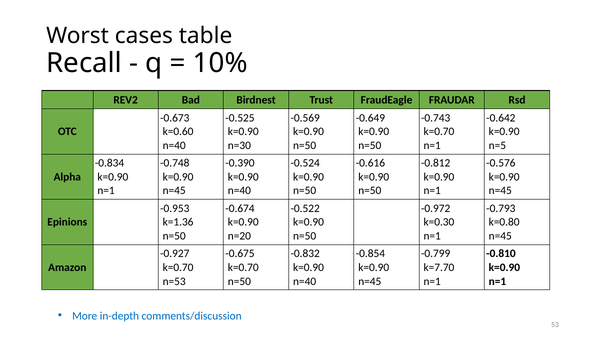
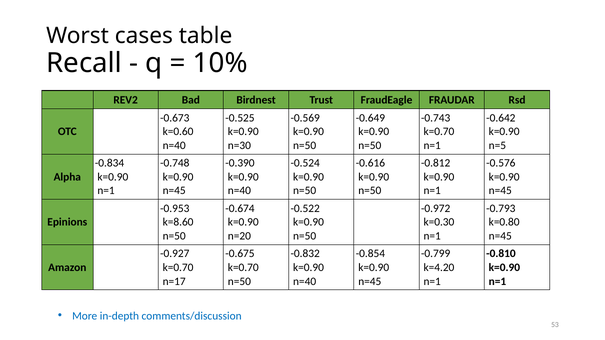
k=1.36: k=1.36 -> k=8.60
k=7.70: k=7.70 -> k=4.20
n=53: n=53 -> n=17
